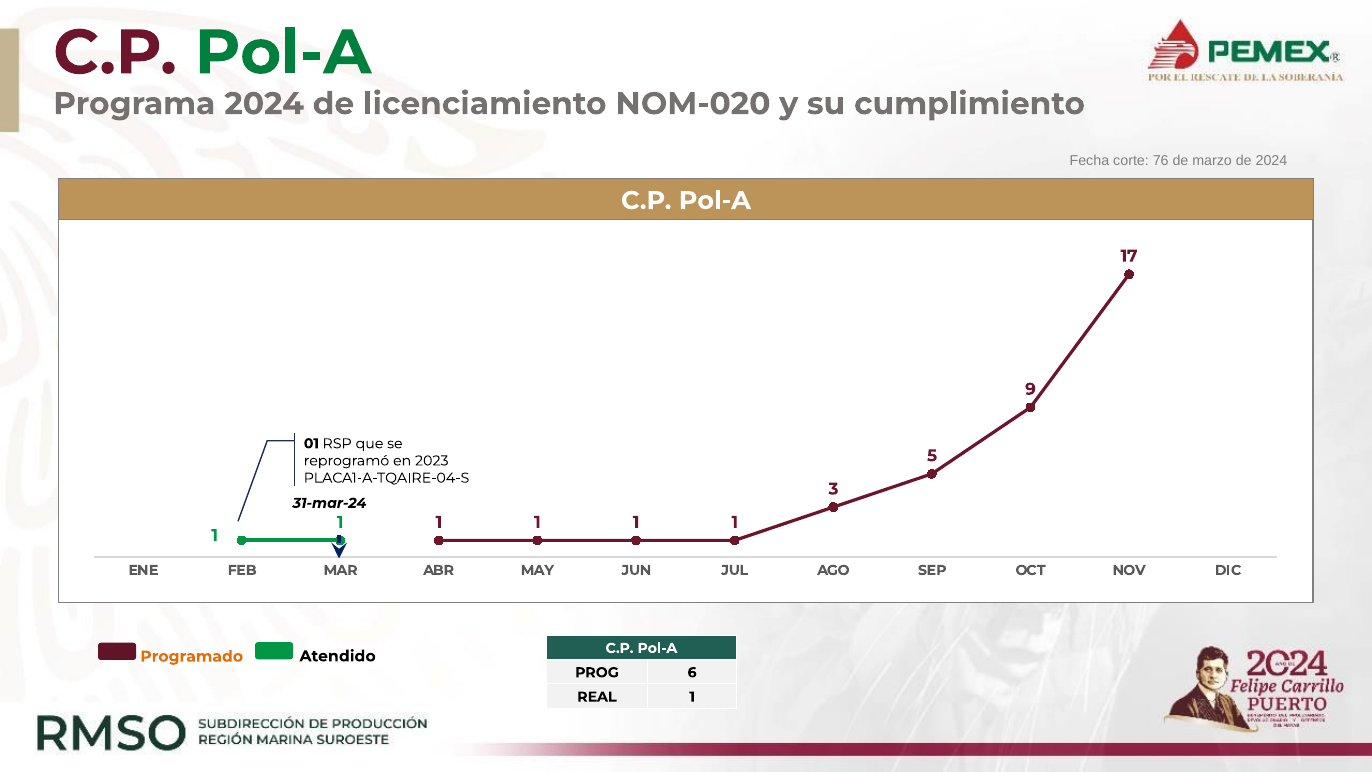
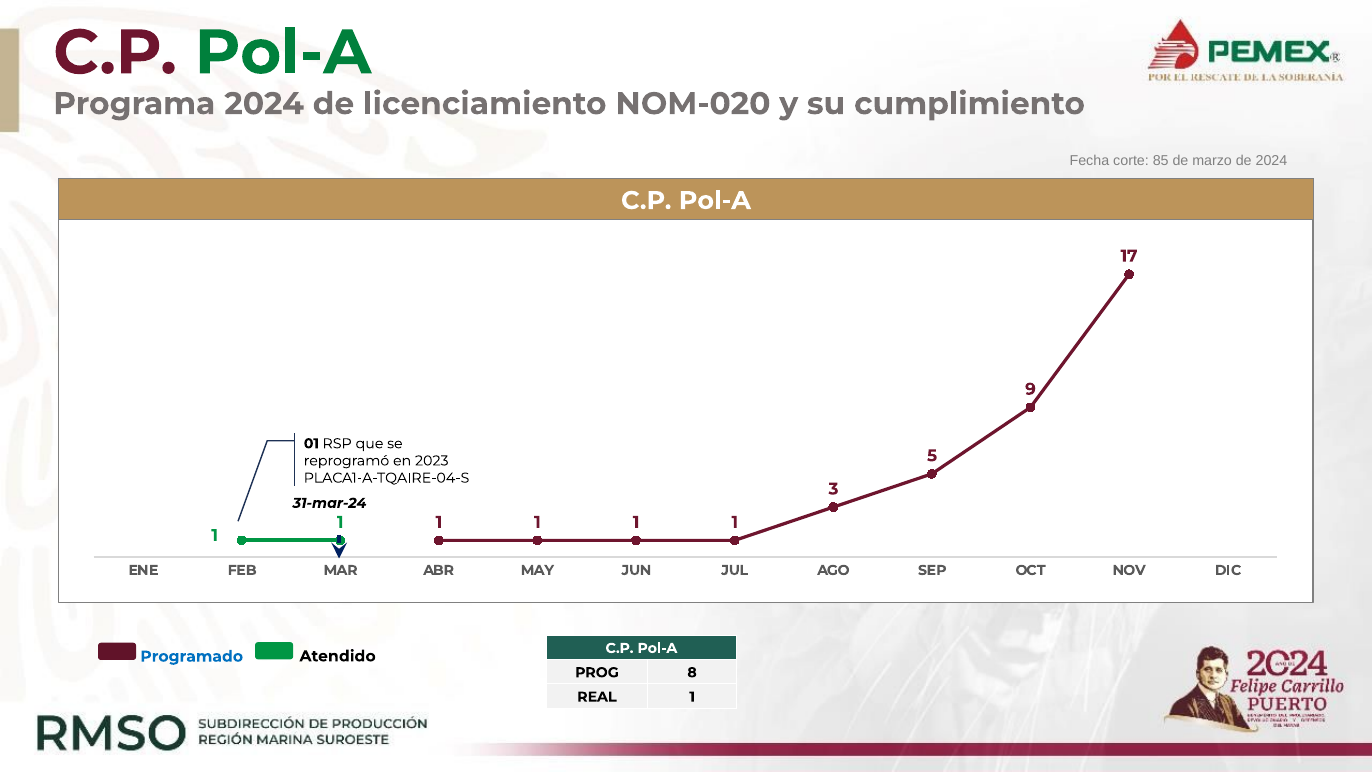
76: 76 -> 85
Programado colour: orange -> blue
6: 6 -> 8
